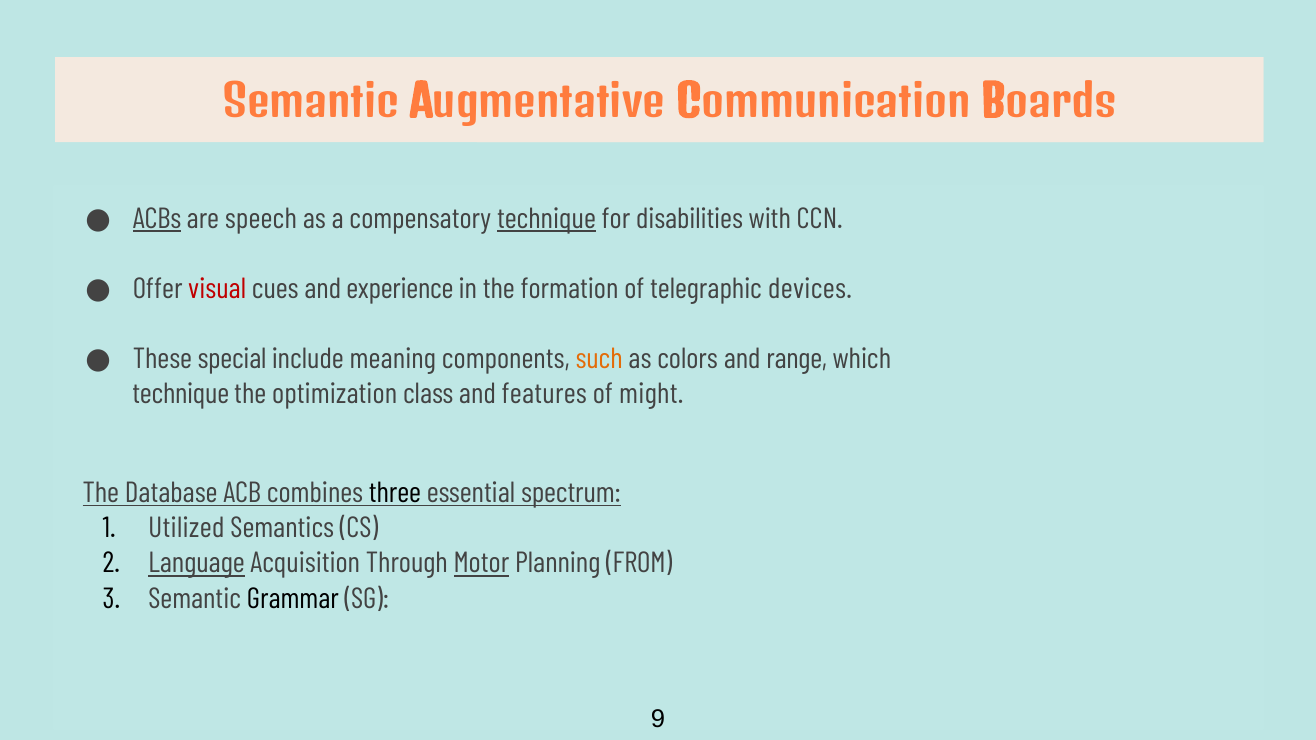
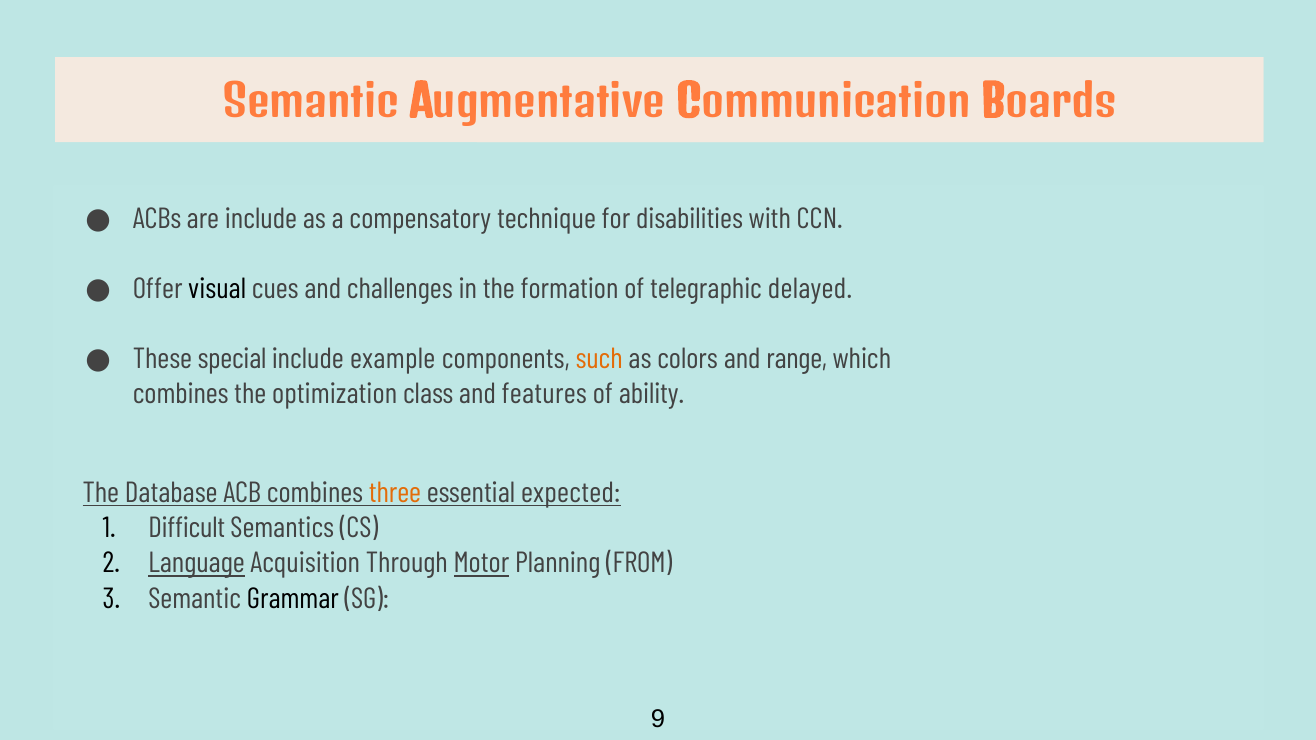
ACBs underline: present -> none
are speech: speech -> include
technique at (546, 219) underline: present -> none
visual colour: red -> black
experience: experience -> challenges
devices: devices -> delayed
meaning: meaning -> example
technique at (181, 394): technique -> combines
might: might -> ability
three colour: black -> orange
spectrum: spectrum -> expected
Utilized: Utilized -> Difficult
